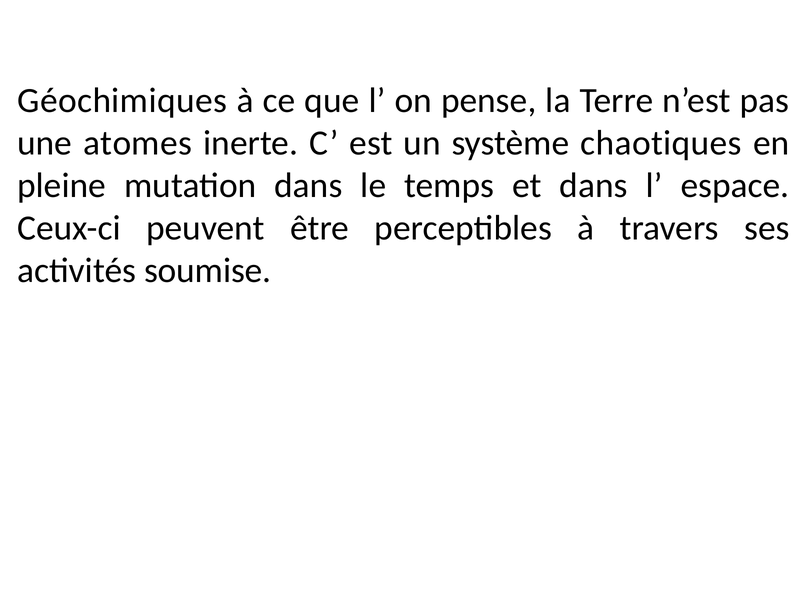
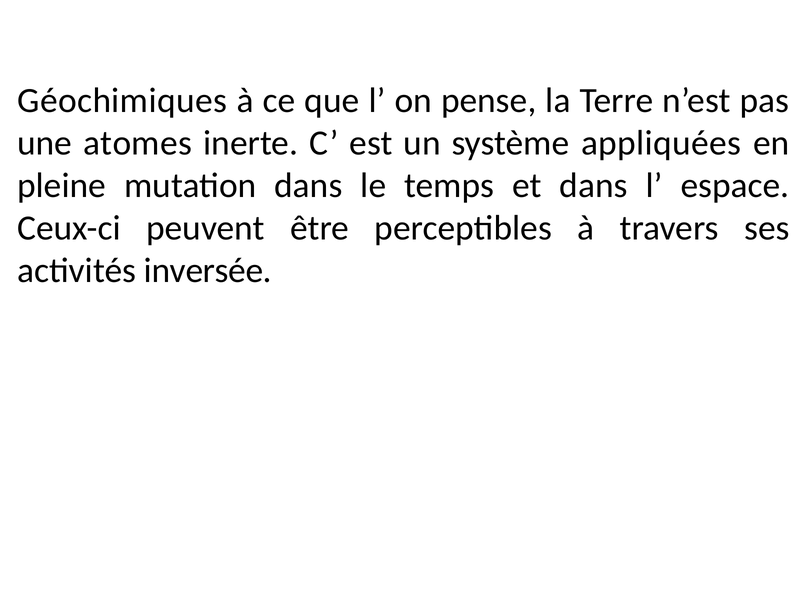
chaotiques: chaotiques -> appliquées
soumise: soumise -> inversée
